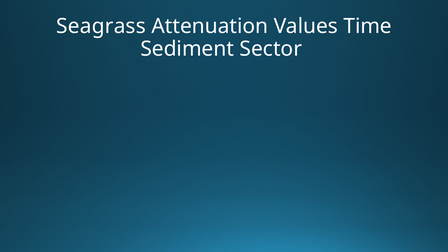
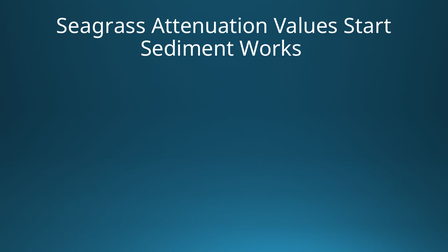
Time: Time -> Start
Sector: Sector -> Works
